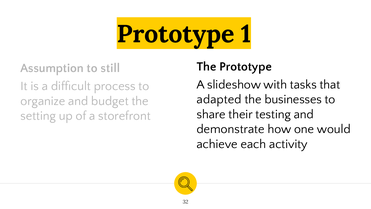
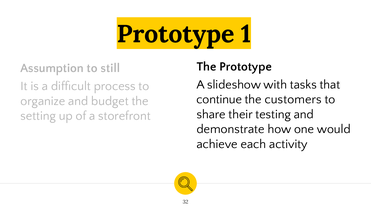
adapted: adapted -> continue
businesses: businesses -> customers
